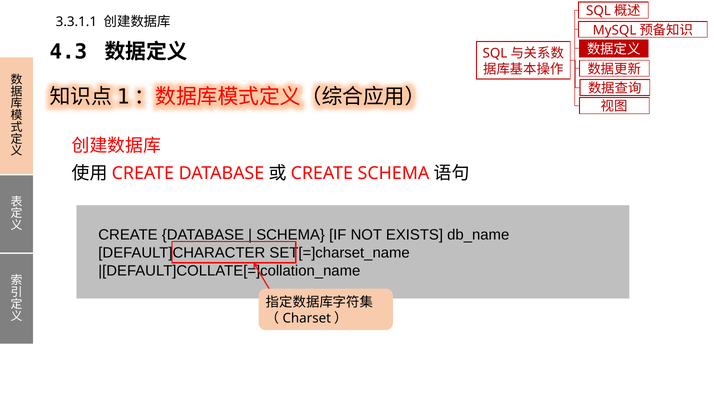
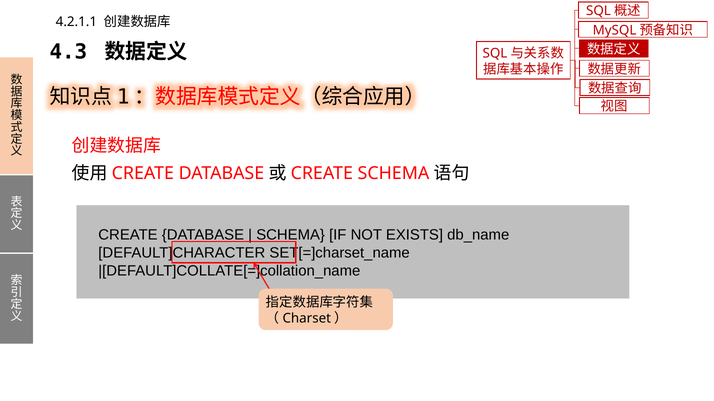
3.3.1.1: 3.3.1.1 -> 4.2.1.1
